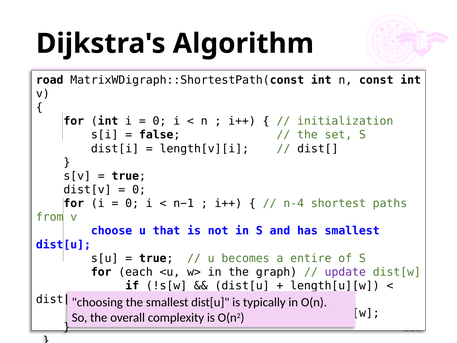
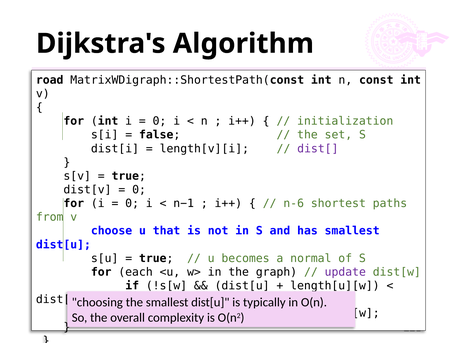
dist[ colour: black -> purple
n-4: n-4 -> n-6
entire: entire -> normal
